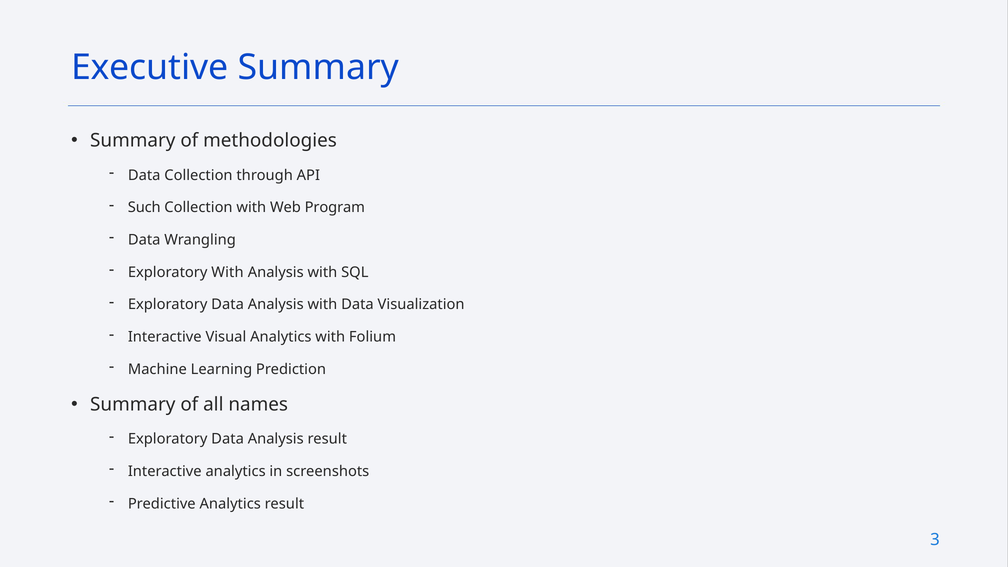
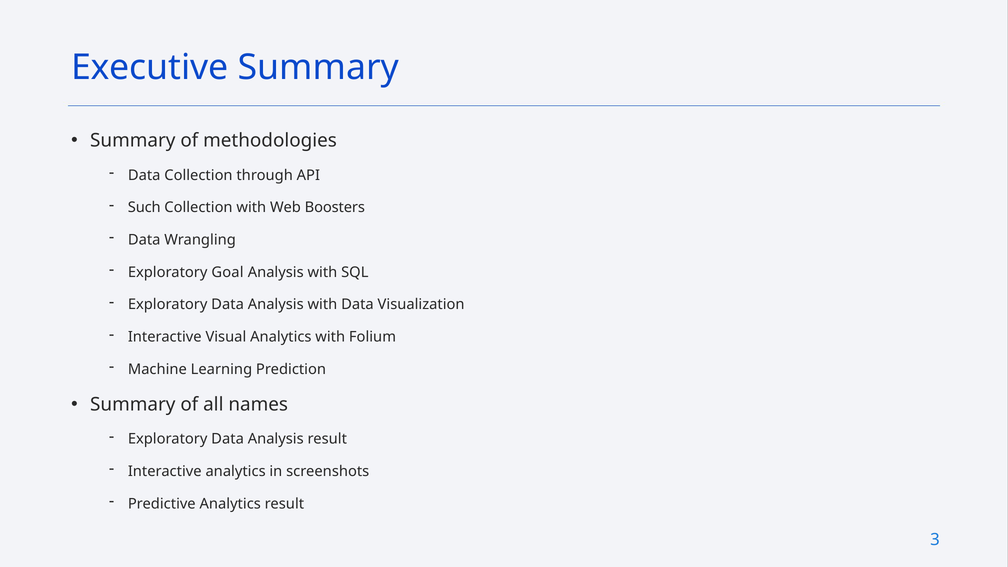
Program: Program -> Boosters
Exploratory With: With -> Goal
